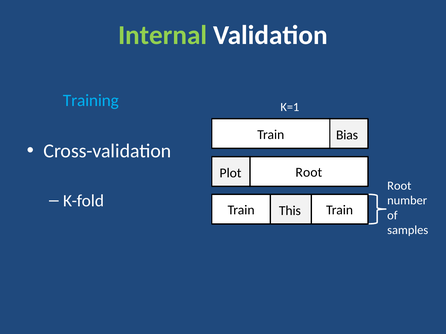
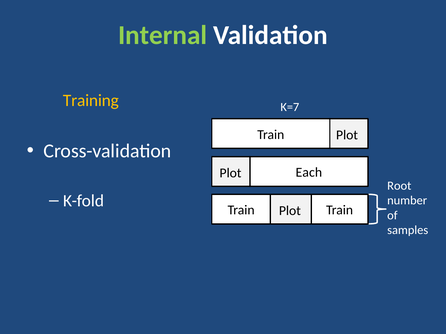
Training colour: light blue -> yellow
K=1: K=1 -> K=7
Bias at (347, 135): Bias -> Plot
Root at (309, 173): Root -> Each
This at (290, 211): This -> Plot
